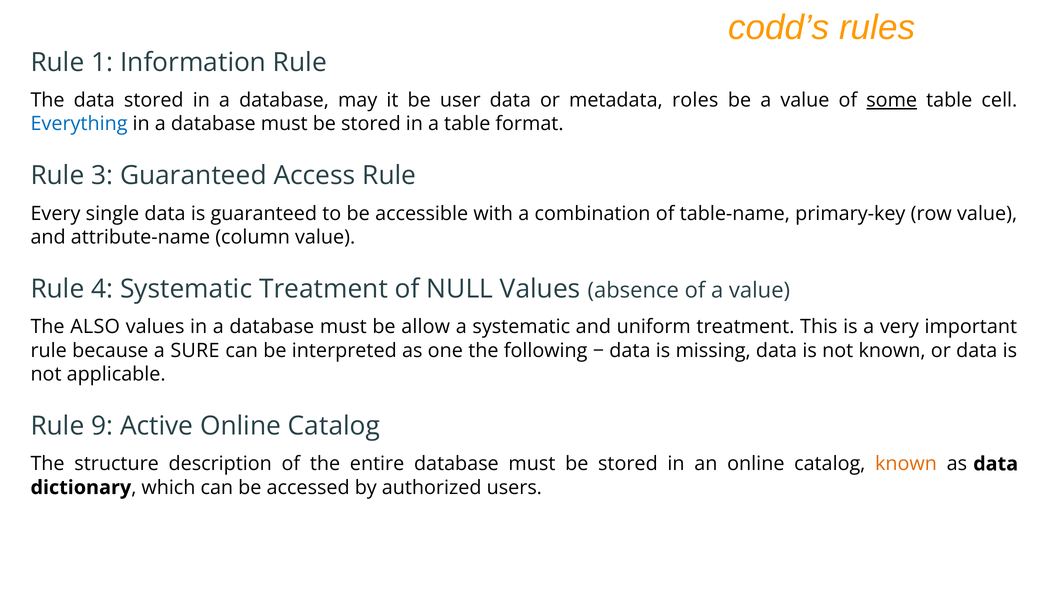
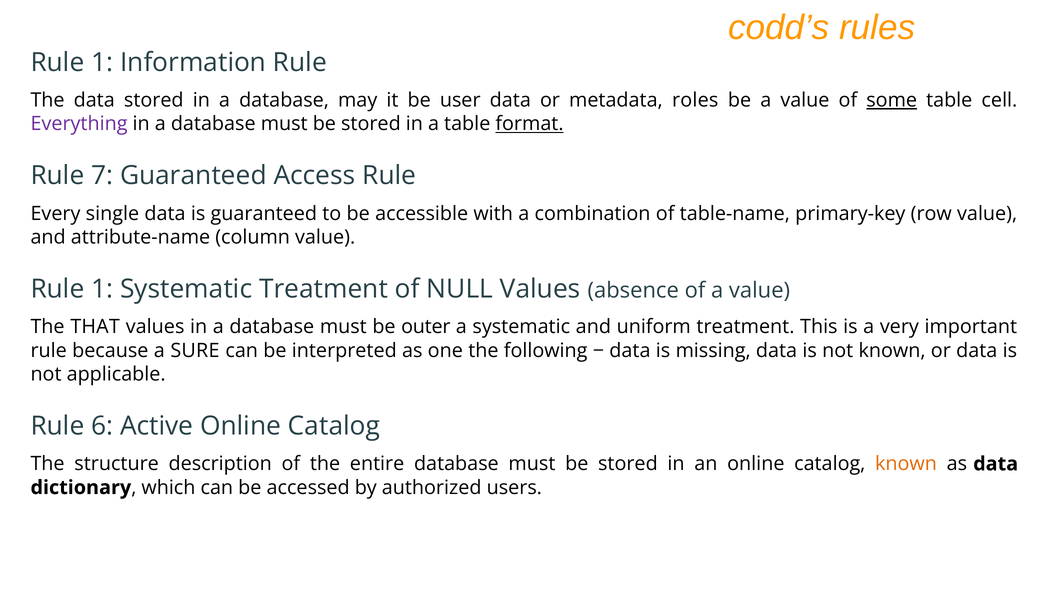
Everything colour: blue -> purple
format underline: none -> present
3: 3 -> 7
4 at (102, 289): 4 -> 1
ALSO: ALSO -> THAT
allow: allow -> outer
9: 9 -> 6
